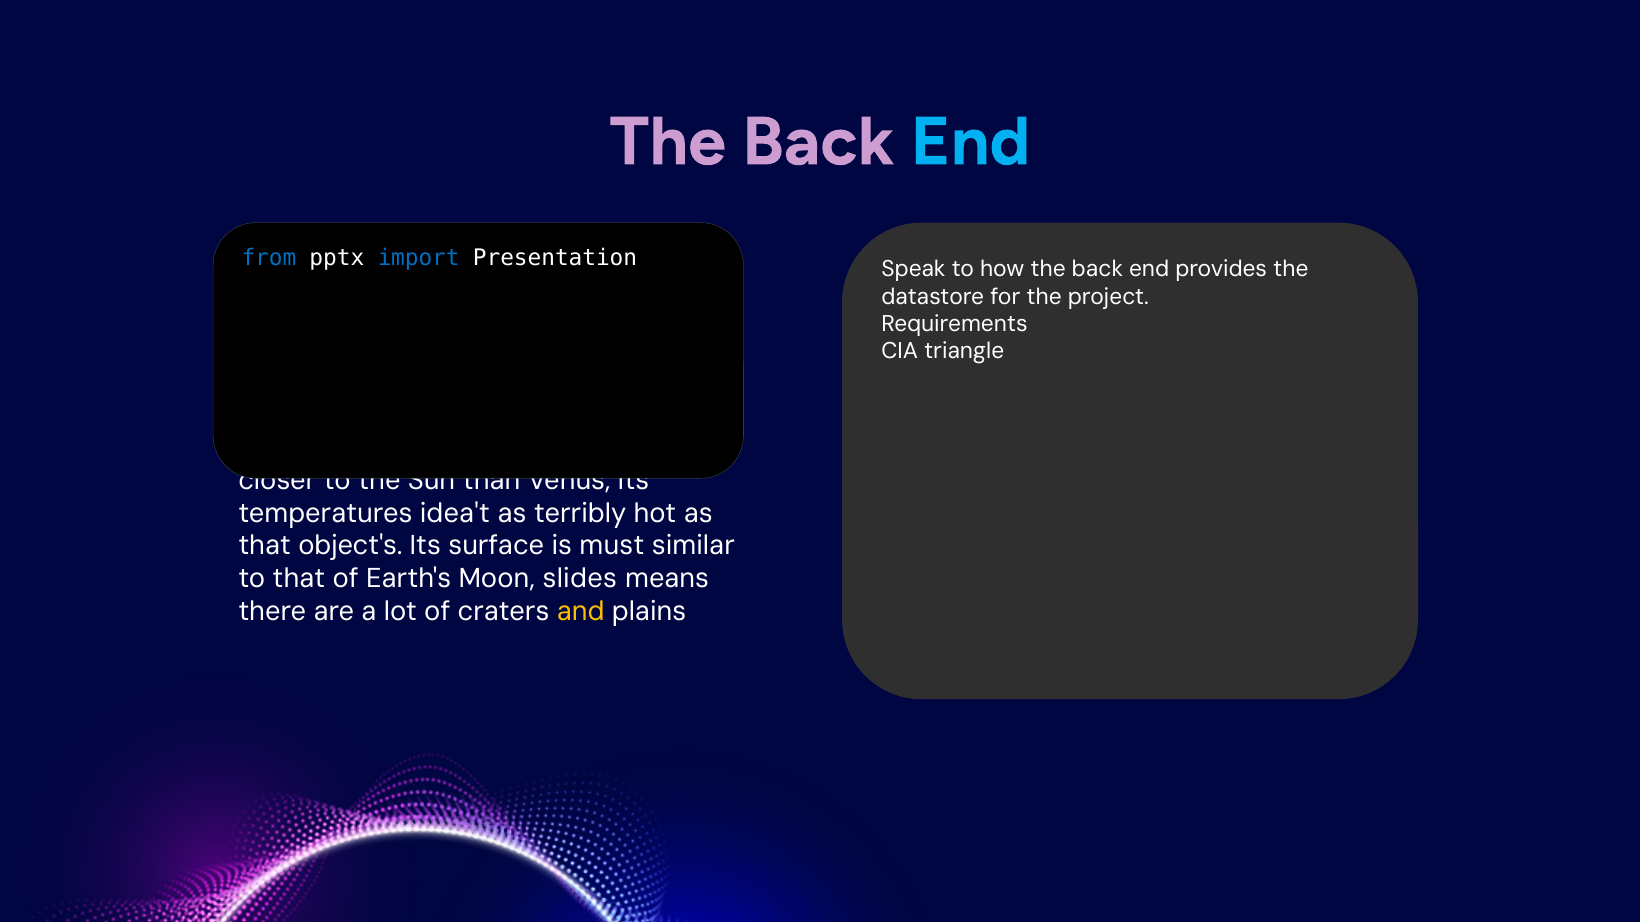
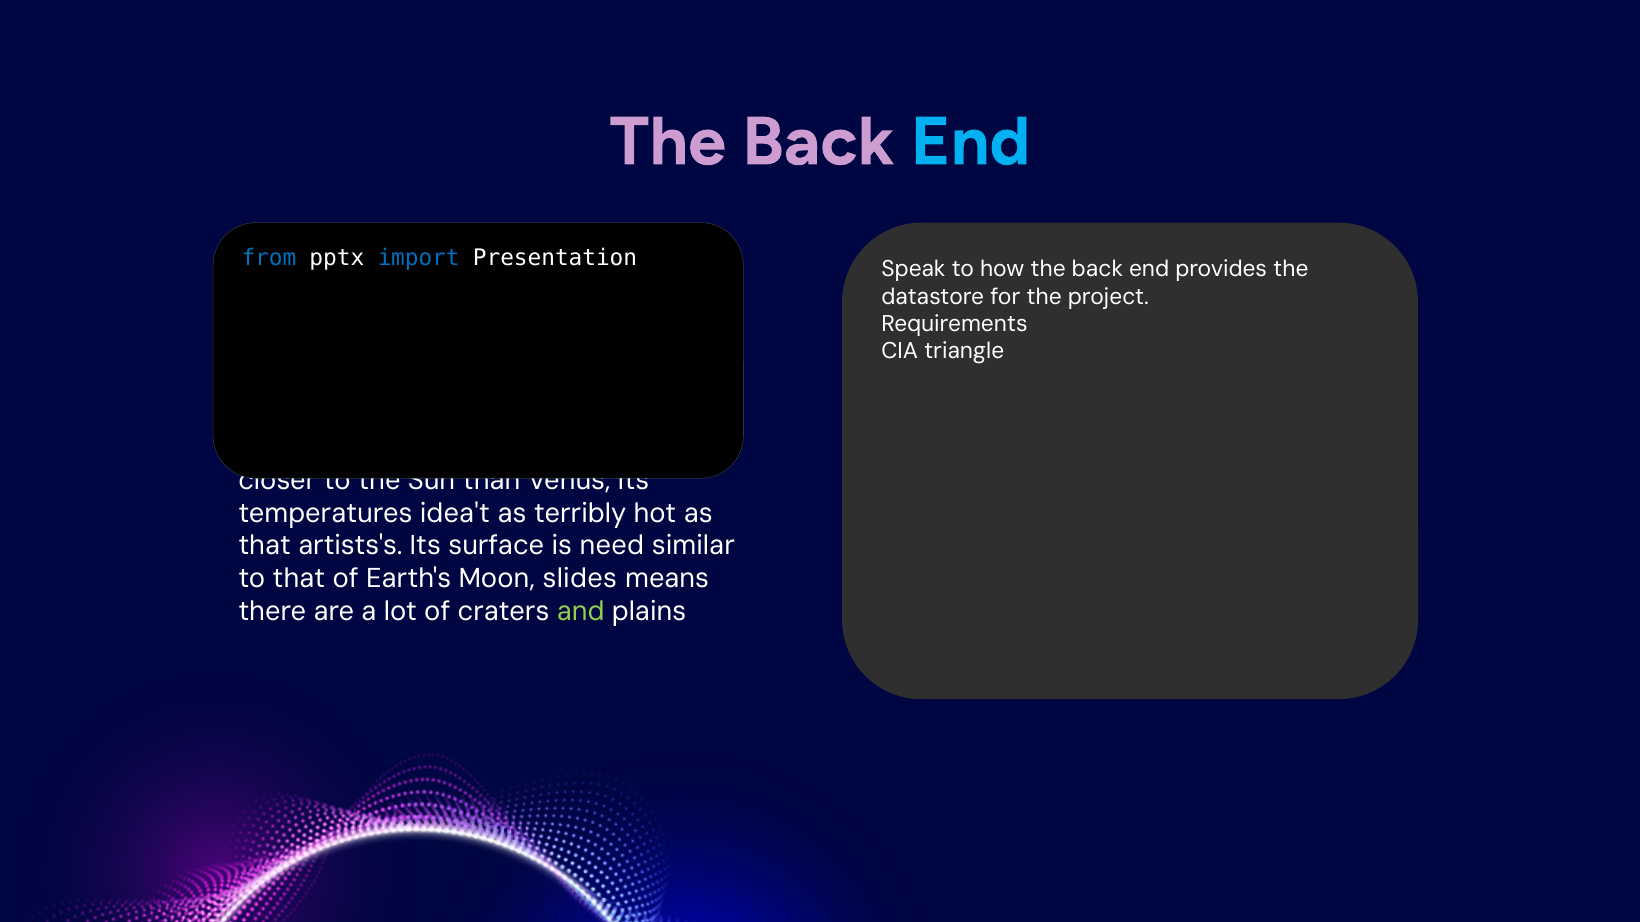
object's: object's -> artists's
is must: must -> need
and at (581, 612) colour: yellow -> light green
